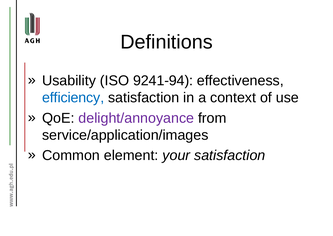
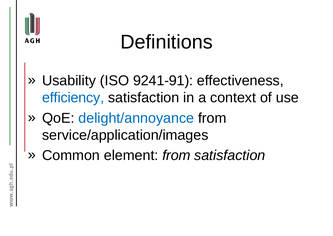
9241-94: 9241-94 -> 9241-91
delight/annoyance colour: purple -> blue
element your: your -> from
